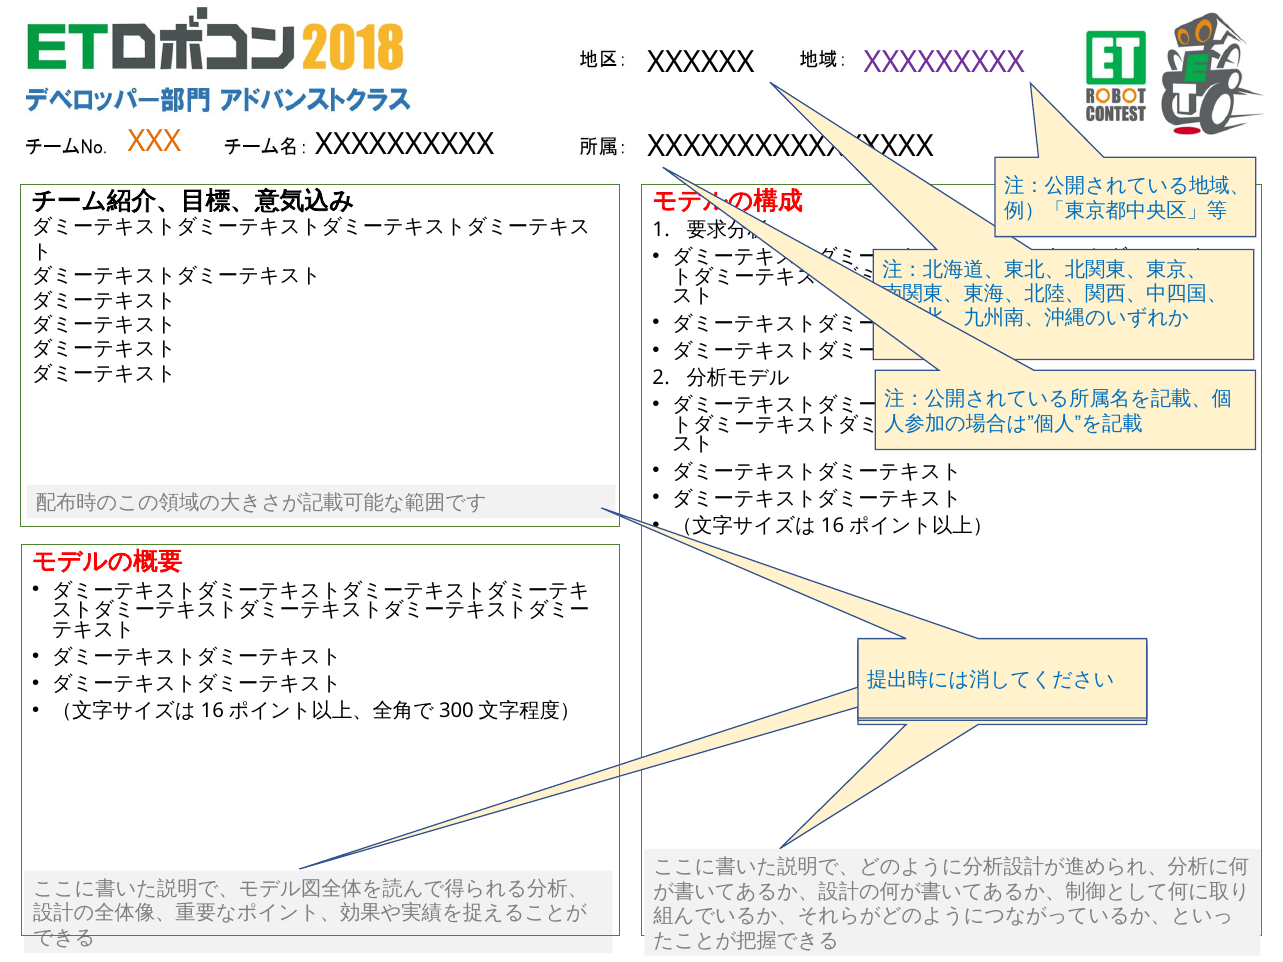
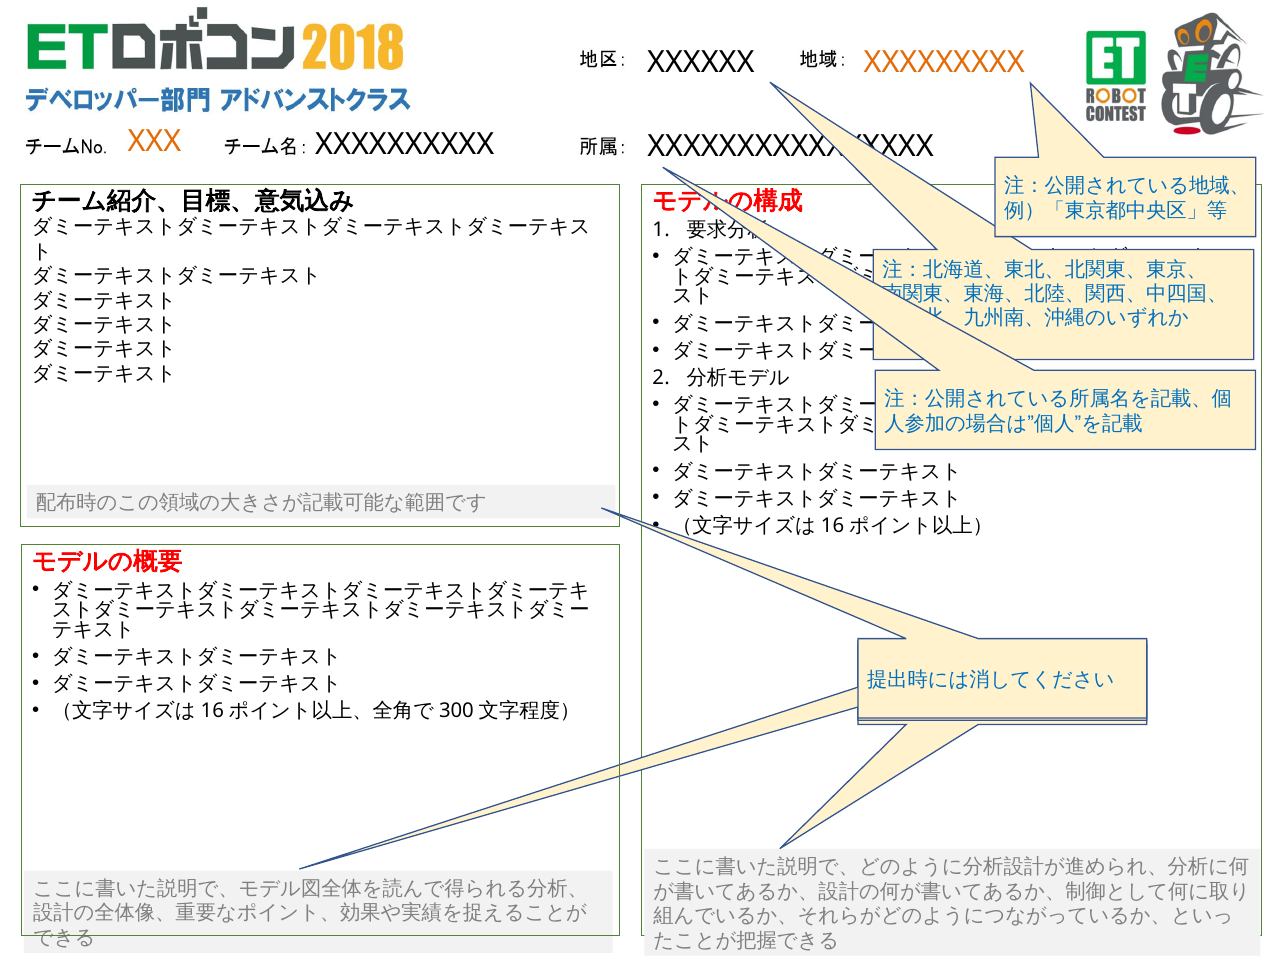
XXXXXXXXX colour: purple -> orange
